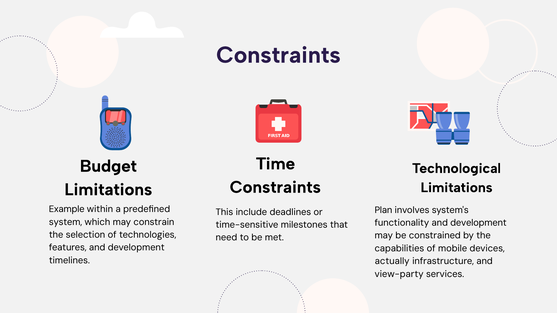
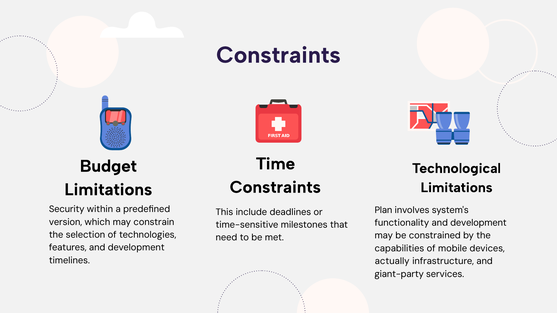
Example: Example -> Security
system: system -> version
view-party: view-party -> giant-party
